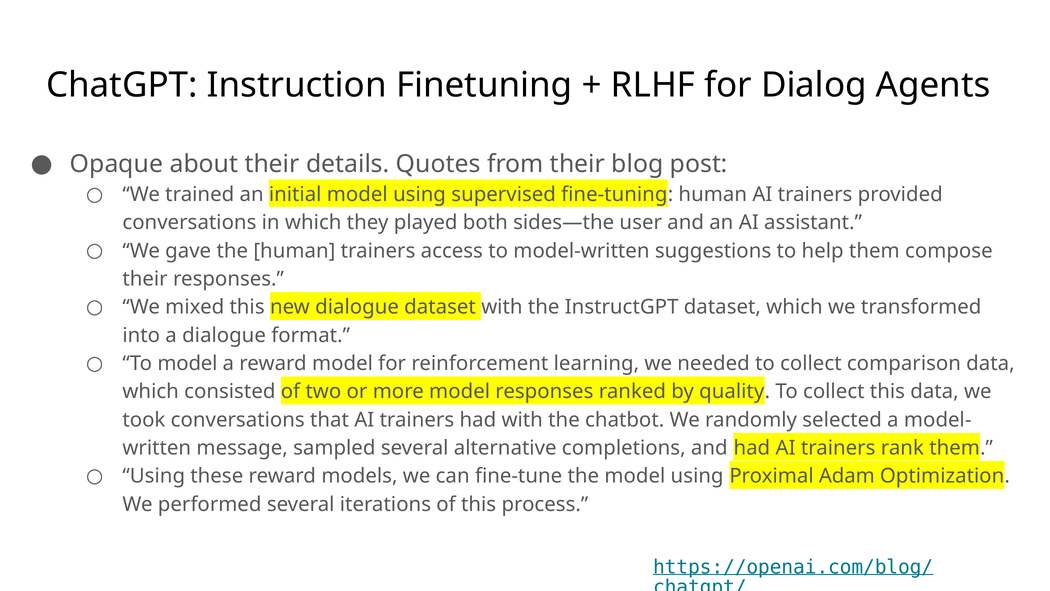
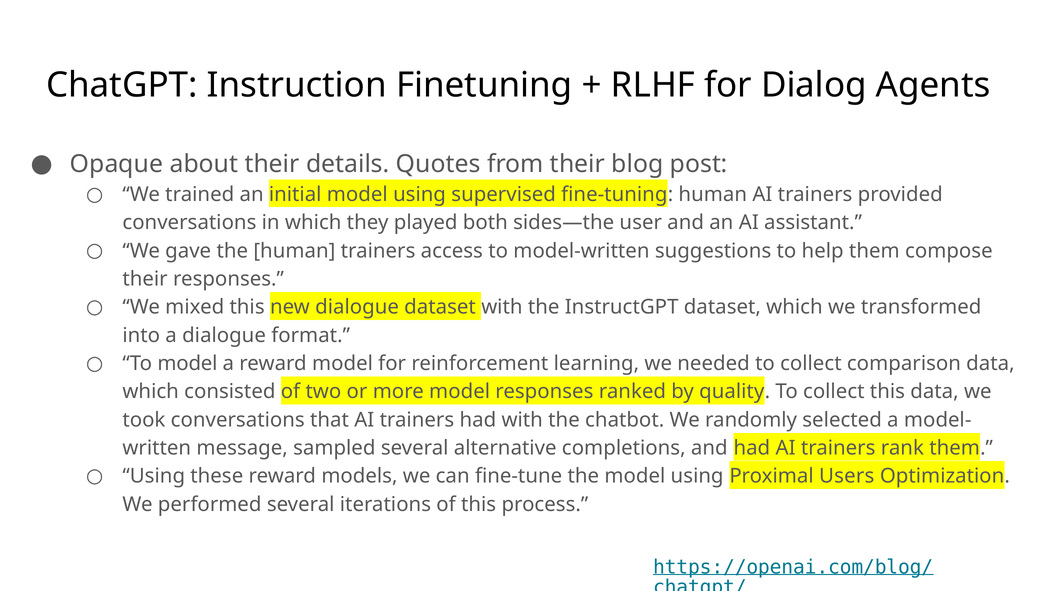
Adam: Adam -> Users
